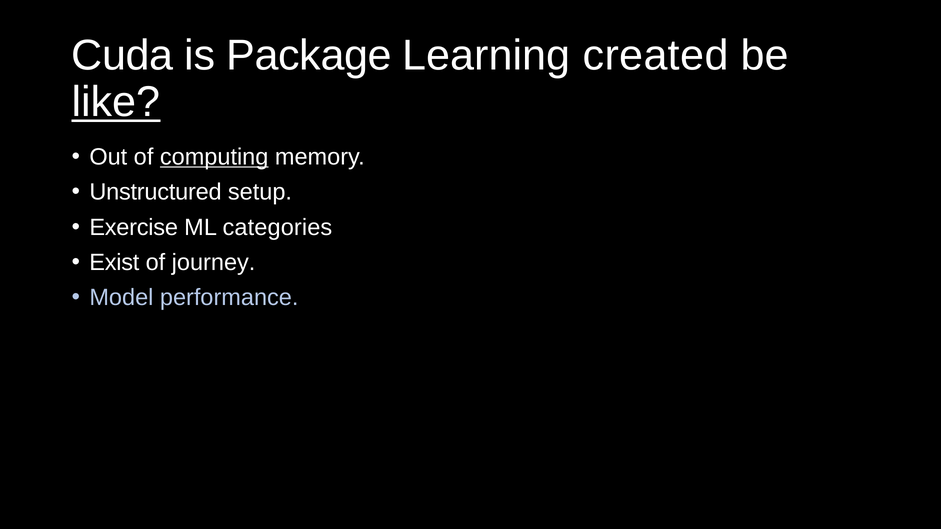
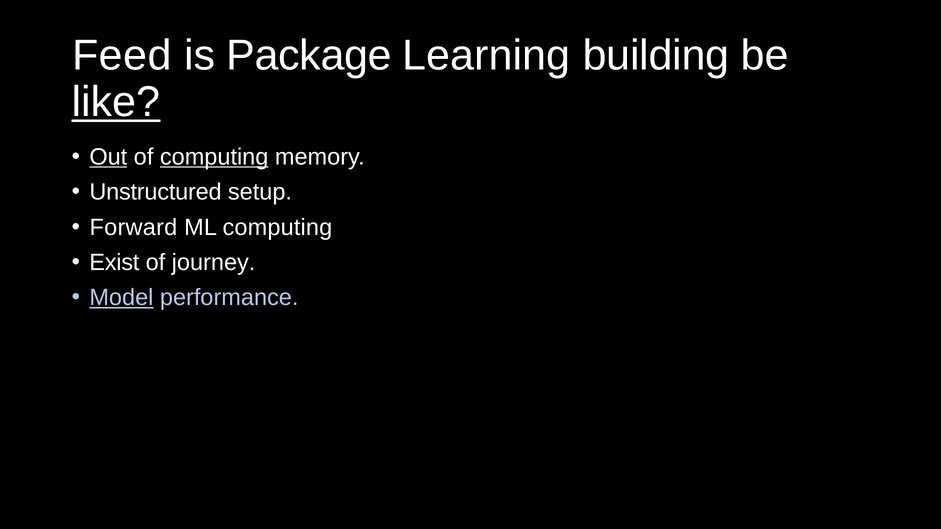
Cuda: Cuda -> Feed
created: created -> building
Out underline: none -> present
Exercise: Exercise -> Forward
ML categories: categories -> computing
Model underline: none -> present
